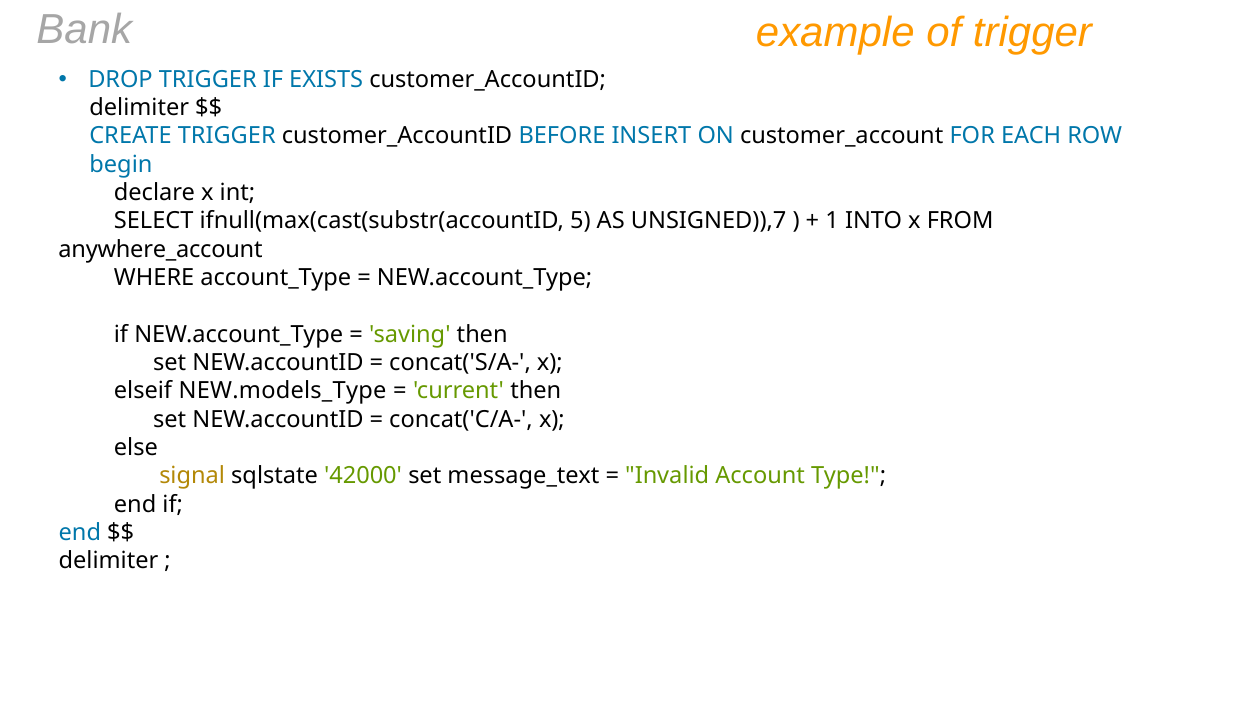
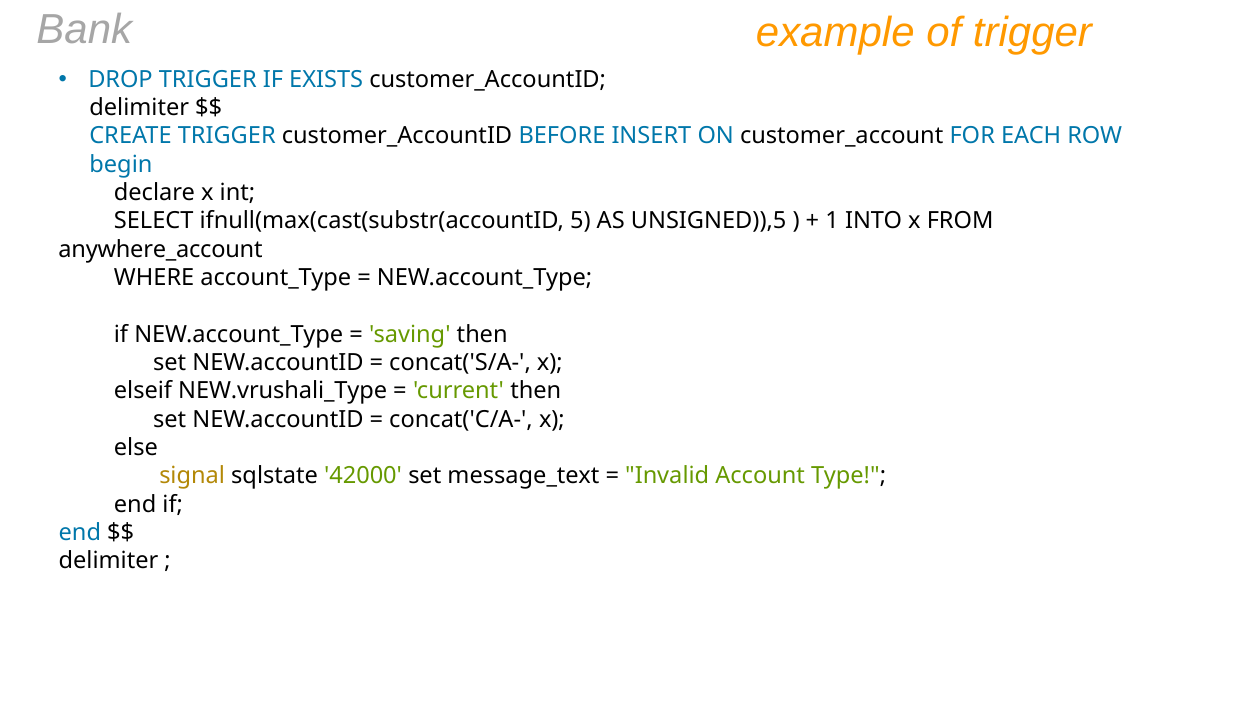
UNSIGNED)),7: UNSIGNED)),7 -> UNSIGNED)),5
NEW.models_Type: NEW.models_Type -> NEW.vrushali_Type
